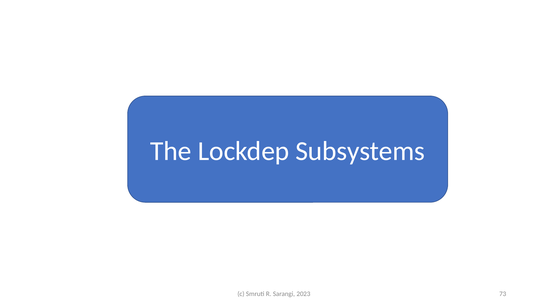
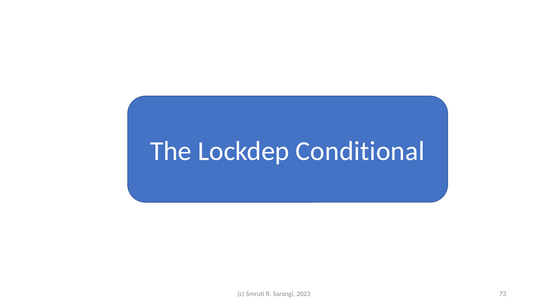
Subsystems: Subsystems -> Conditional
